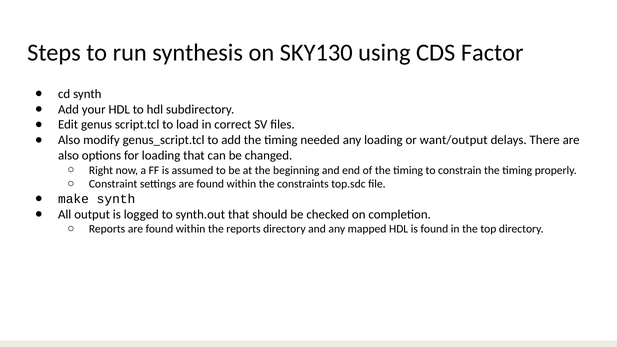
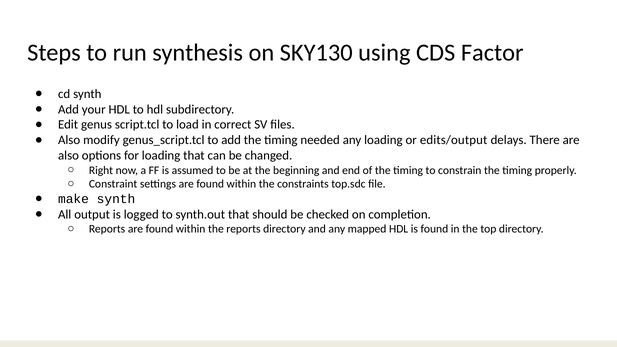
want/output: want/output -> edits/output
